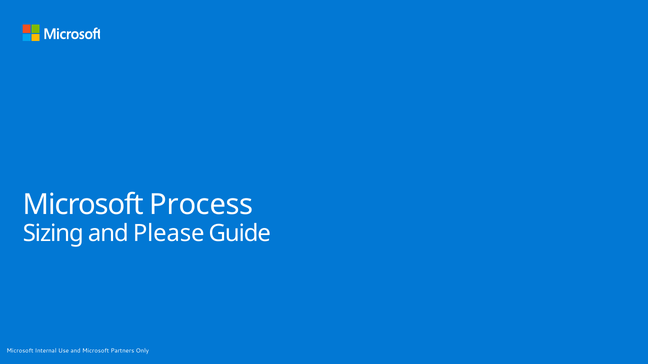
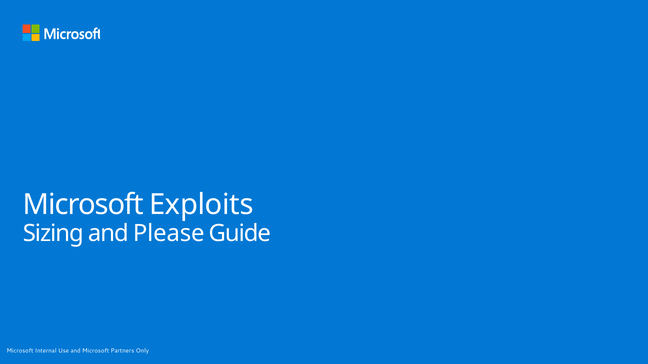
Process: Process -> Exploits
